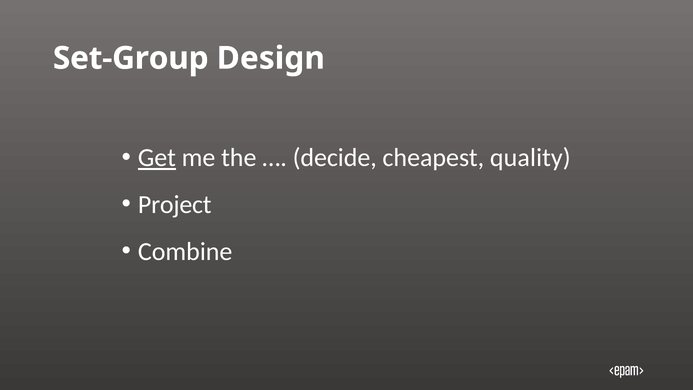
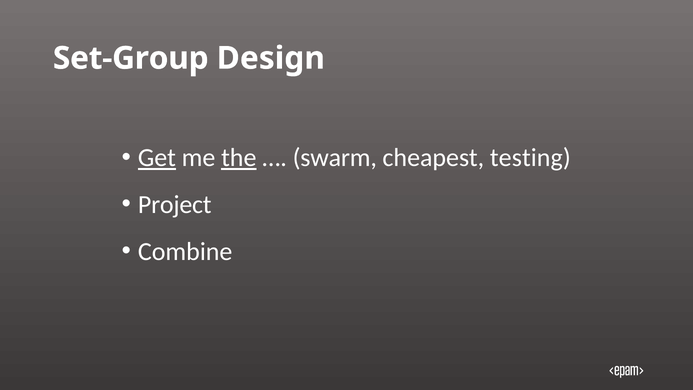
the underline: none -> present
decide: decide -> swarm
quality: quality -> testing
